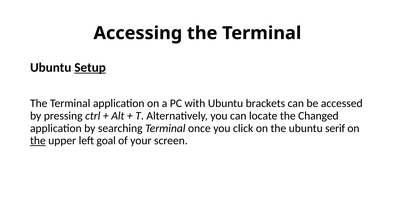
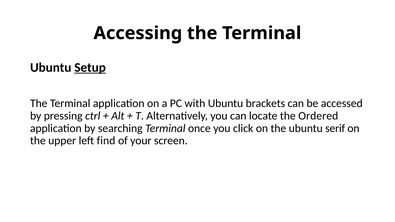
Changed: Changed -> Ordered
the at (38, 141) underline: present -> none
goal: goal -> find
